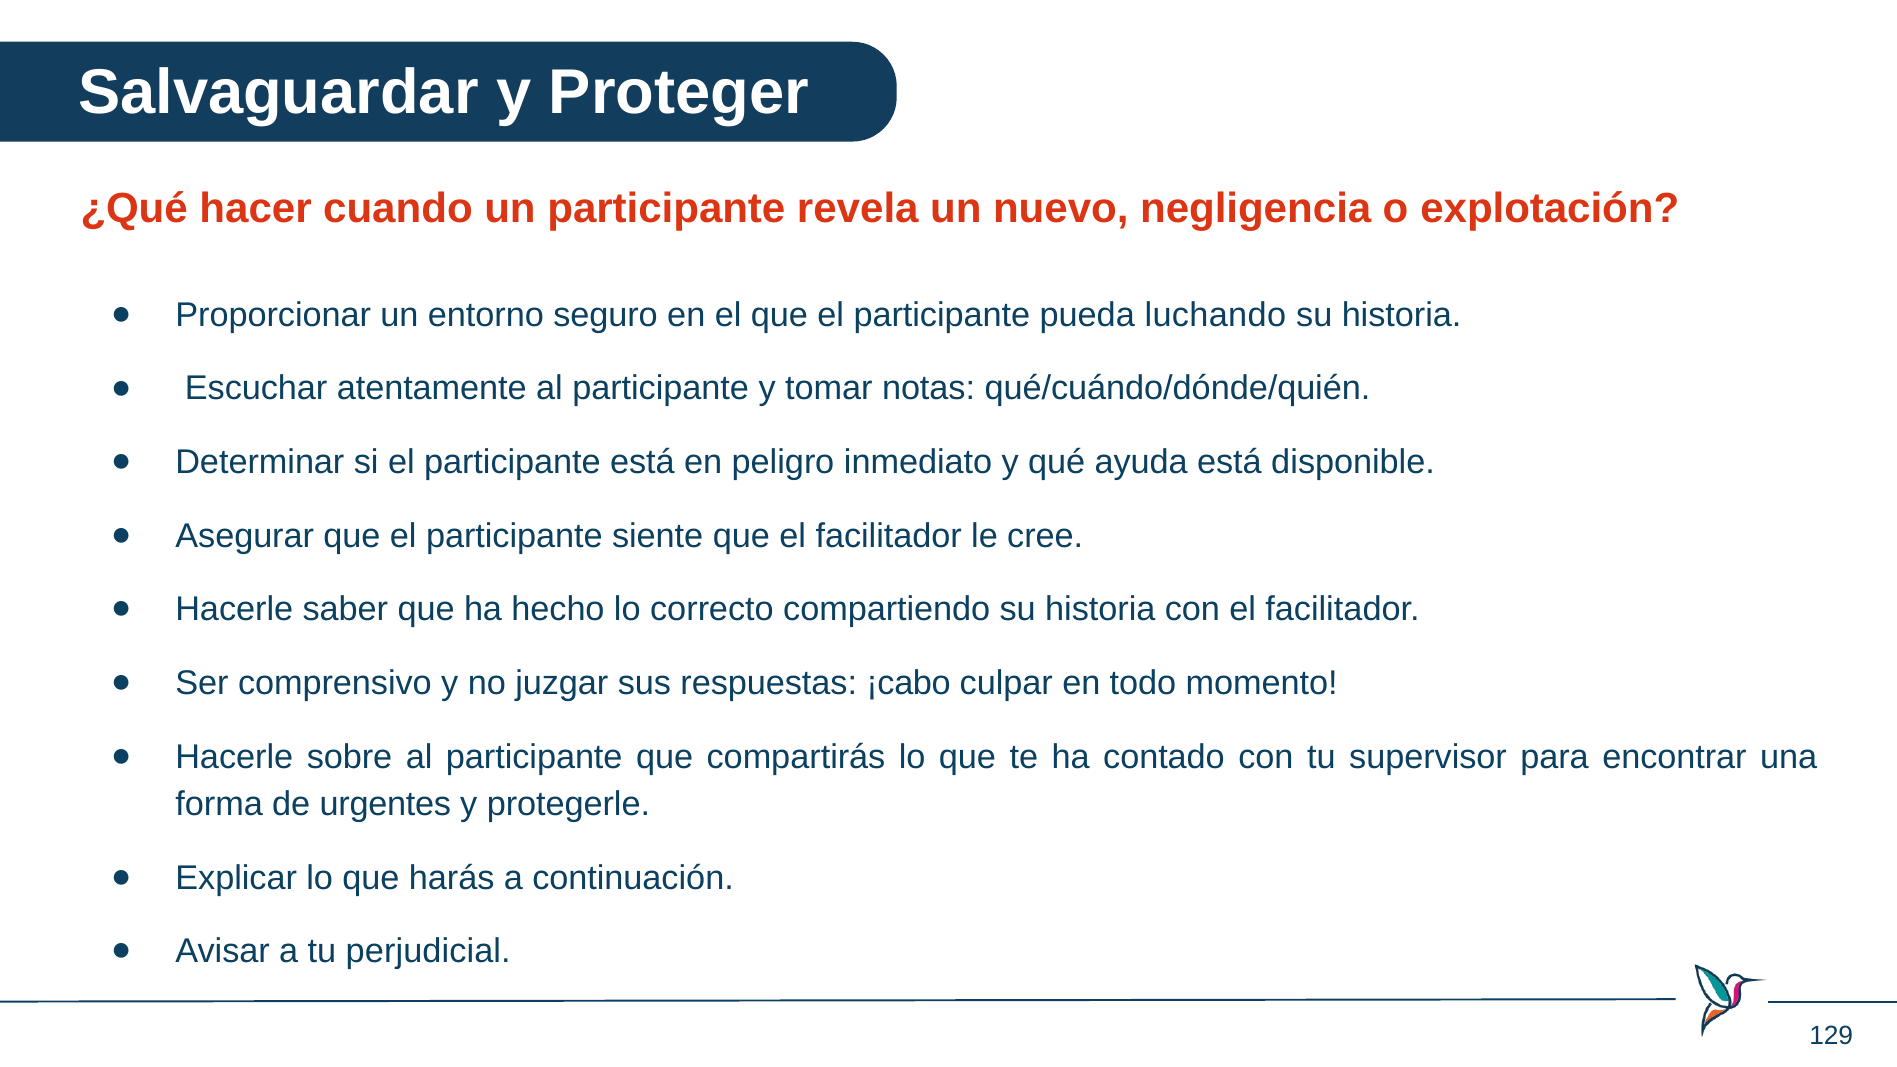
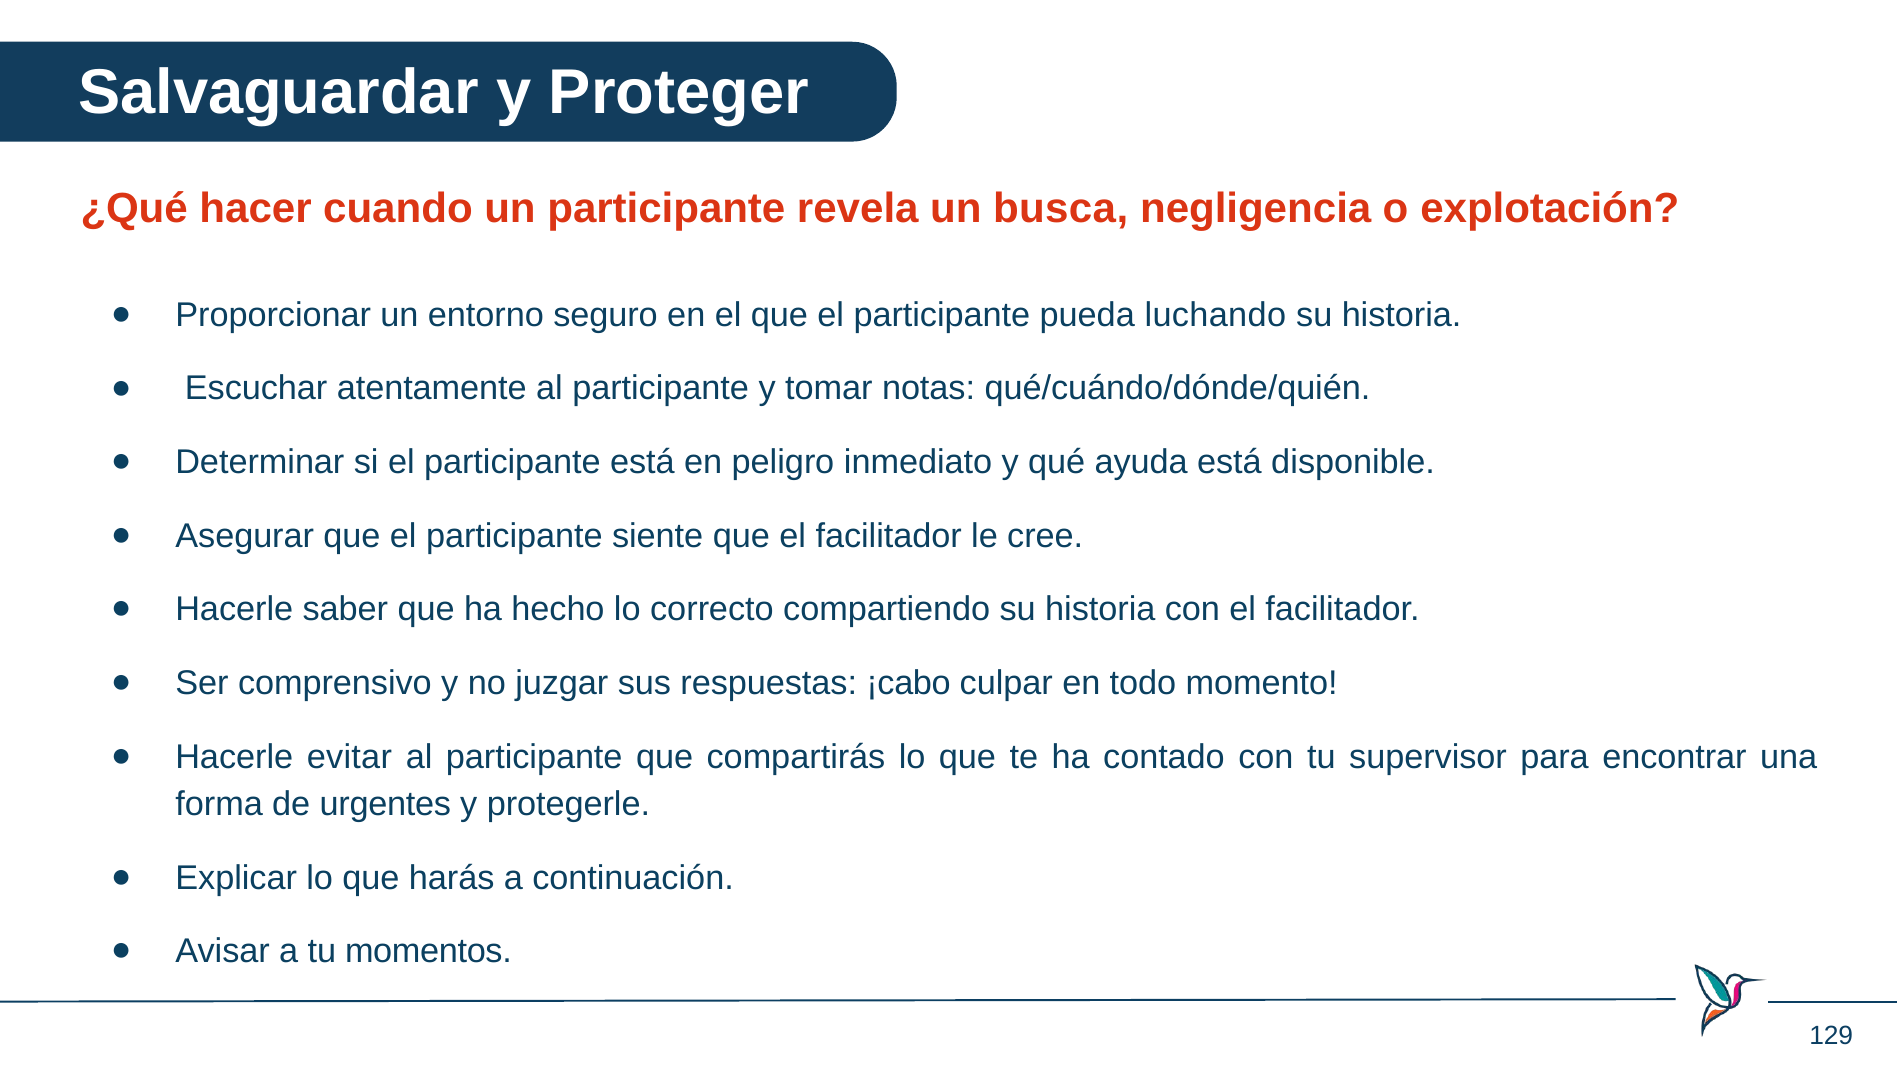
nuevo: nuevo -> busca
sobre: sobre -> evitar
perjudicial: perjudicial -> momentos
